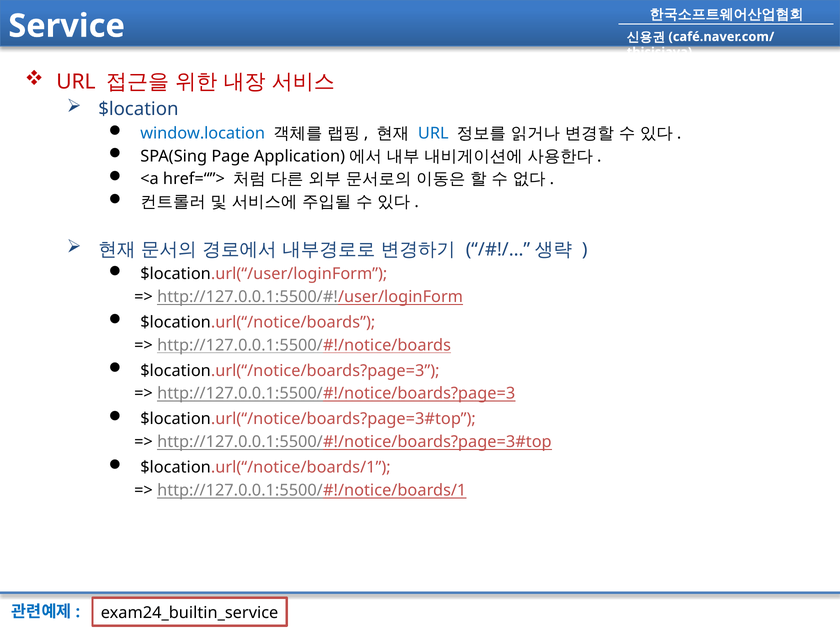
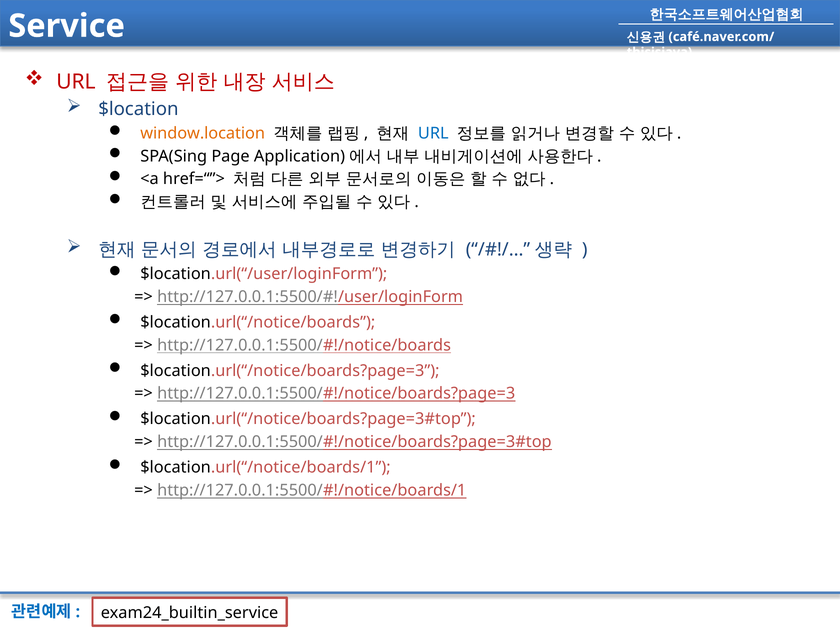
window.location colour: blue -> orange
